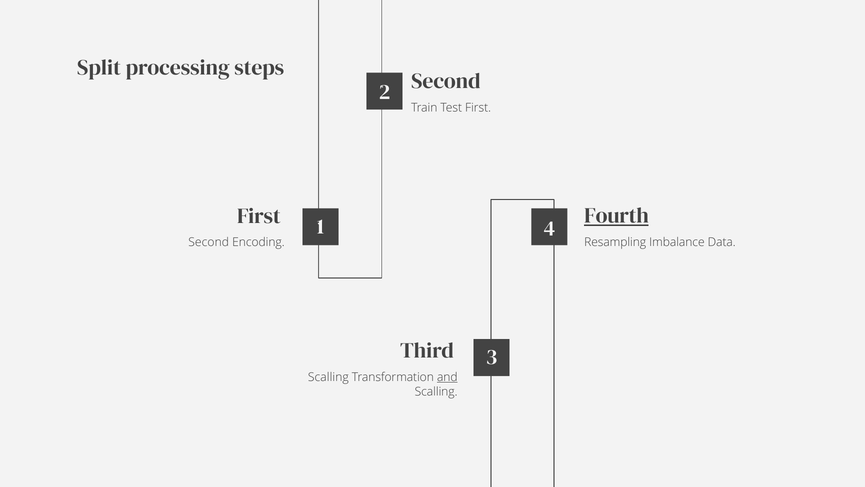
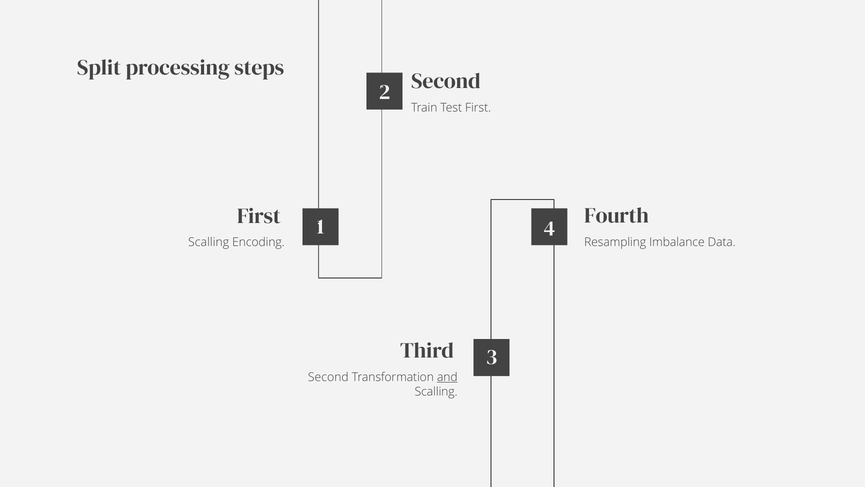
Fourth underline: present -> none
Second at (209, 242): Second -> Scalling
Scalling at (328, 377): Scalling -> Second
